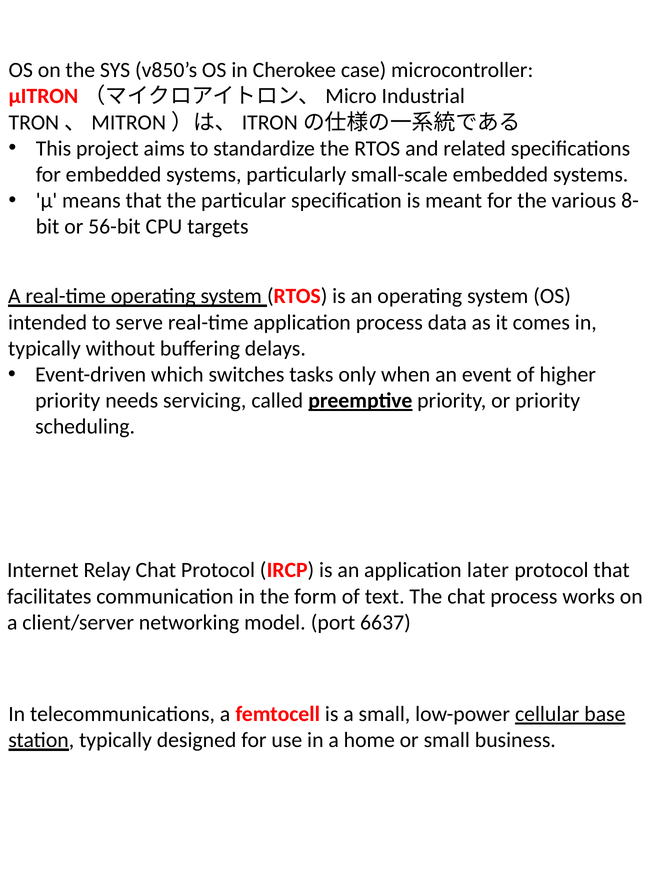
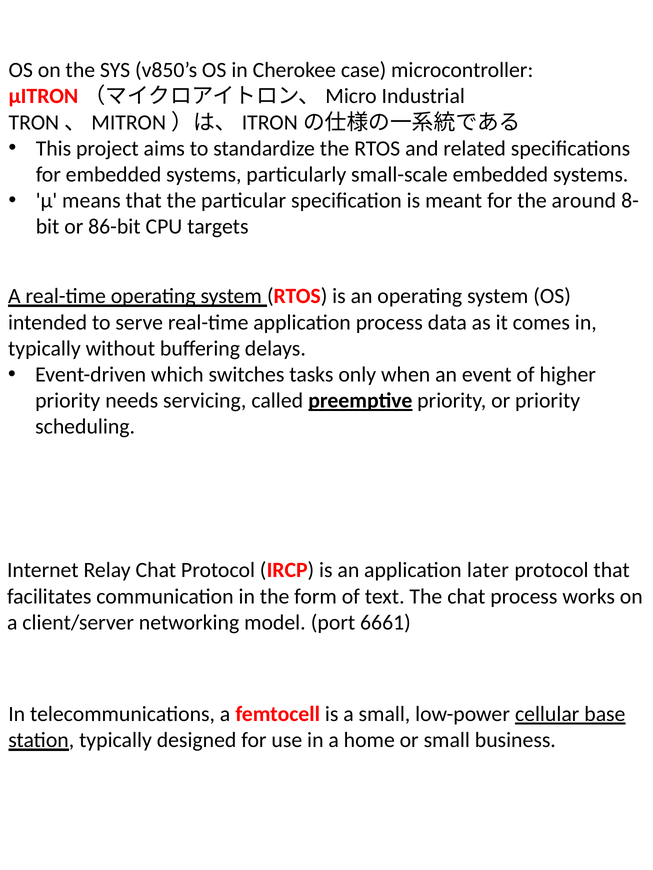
various: various -> around
56-bit: 56-bit -> 86-bit
6637: 6637 -> 6661
